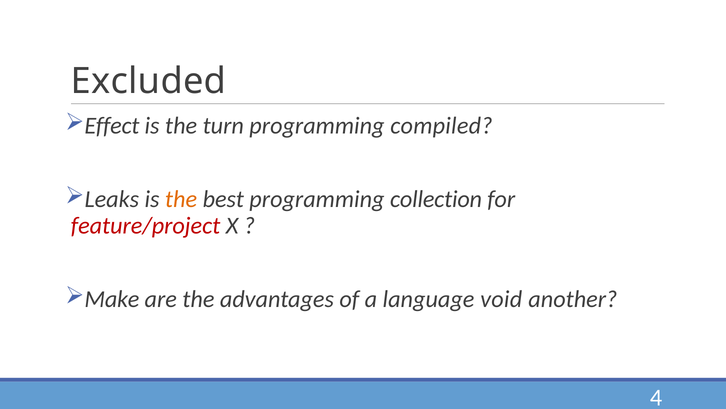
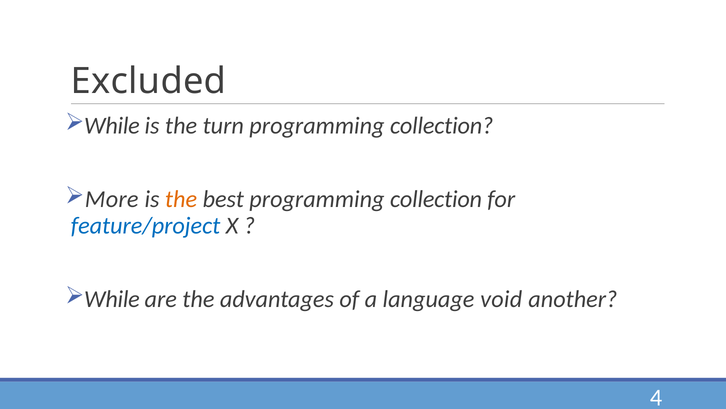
Effect at (112, 126): Effect -> While
compiled at (441, 126): compiled -> collection
Leaks: Leaks -> More
feature/project colour: red -> blue
Make at (112, 299): Make -> While
